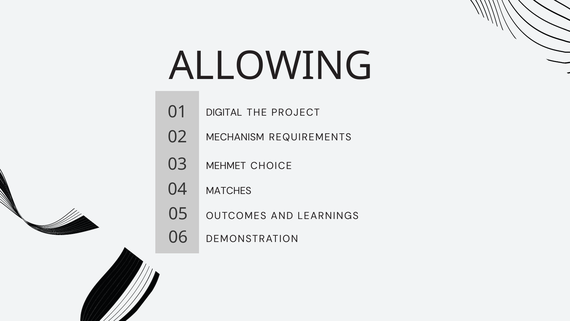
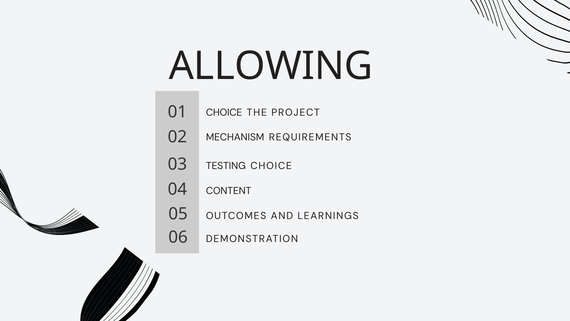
DIGITAL at (224, 112): DIGITAL -> CHOICE
MEHMET: MEHMET -> TESTING
MATCHES: MATCHES -> CONTENT
